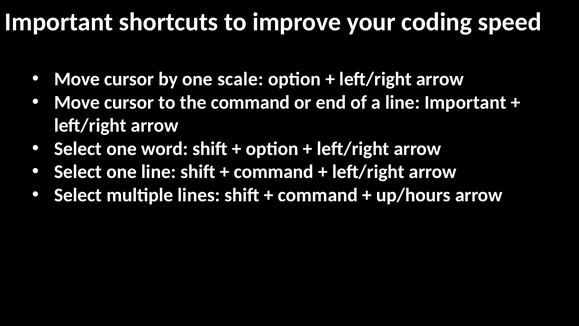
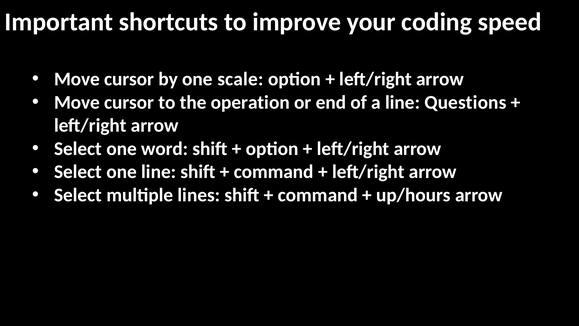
the command: command -> operation
line Important: Important -> Questions
